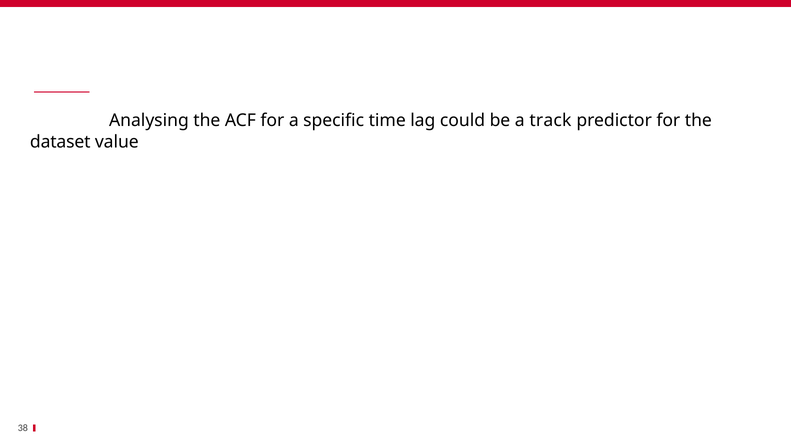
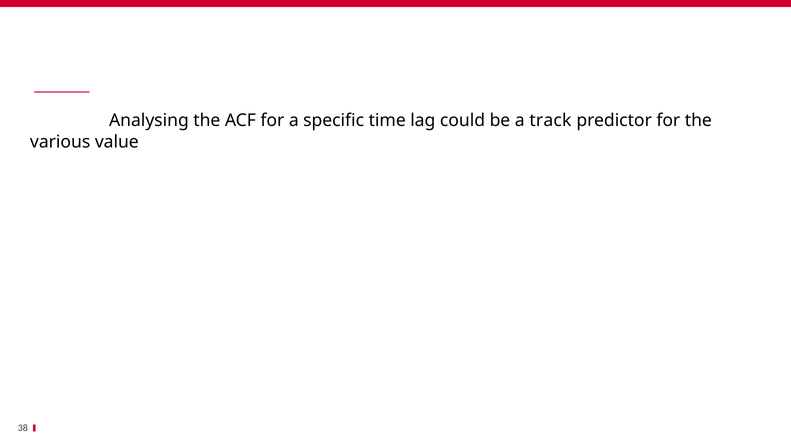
dataset: dataset -> various
